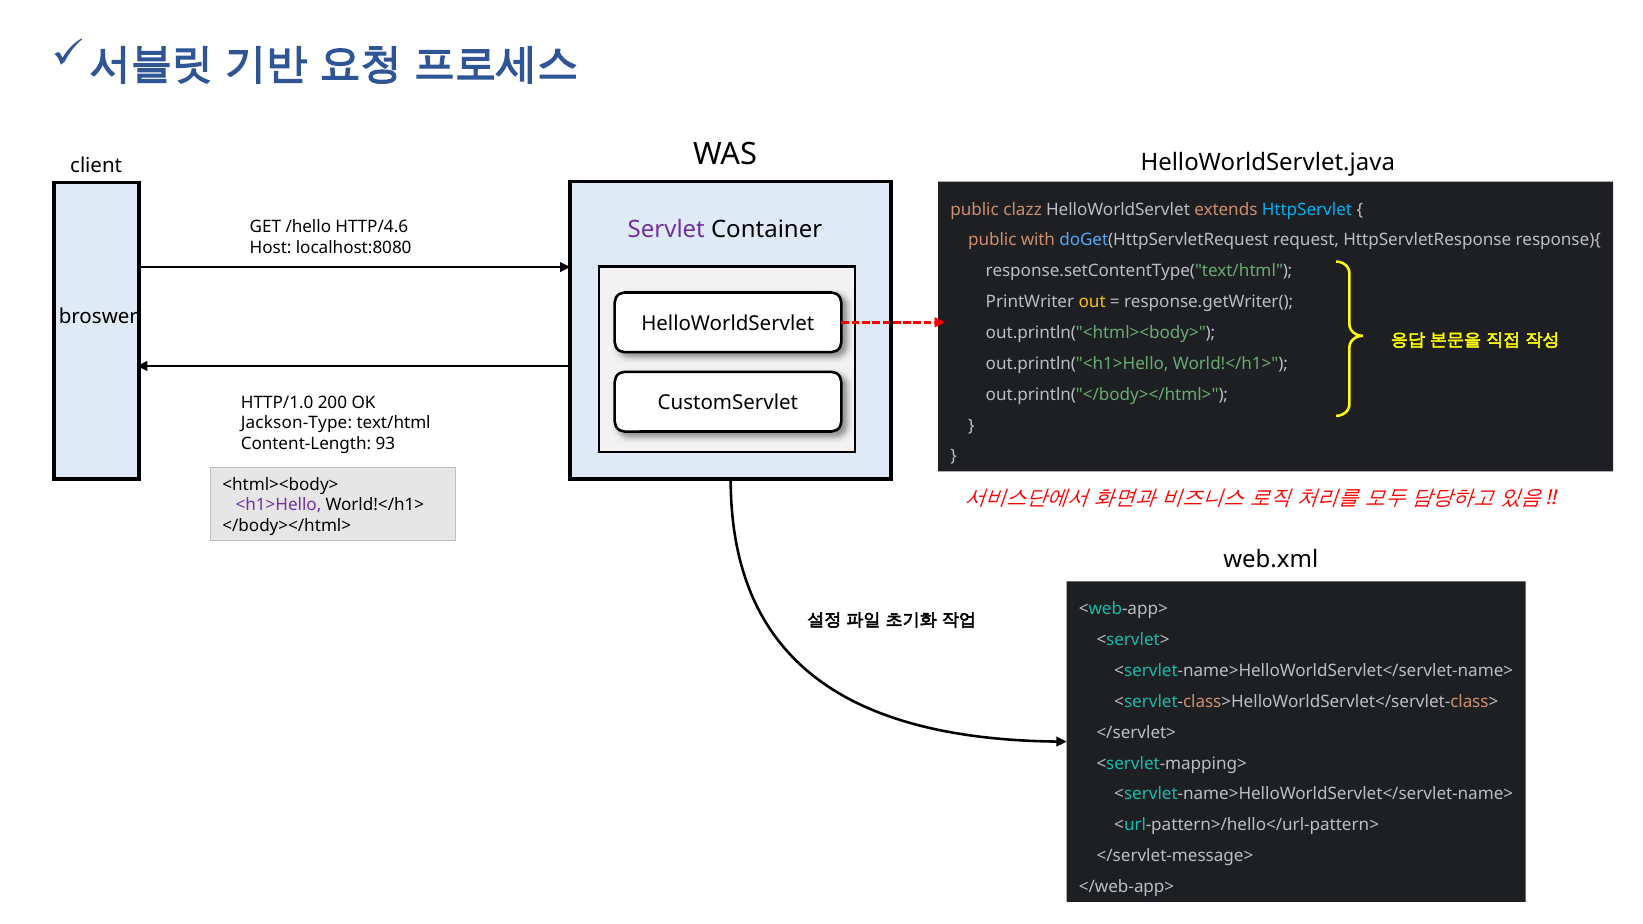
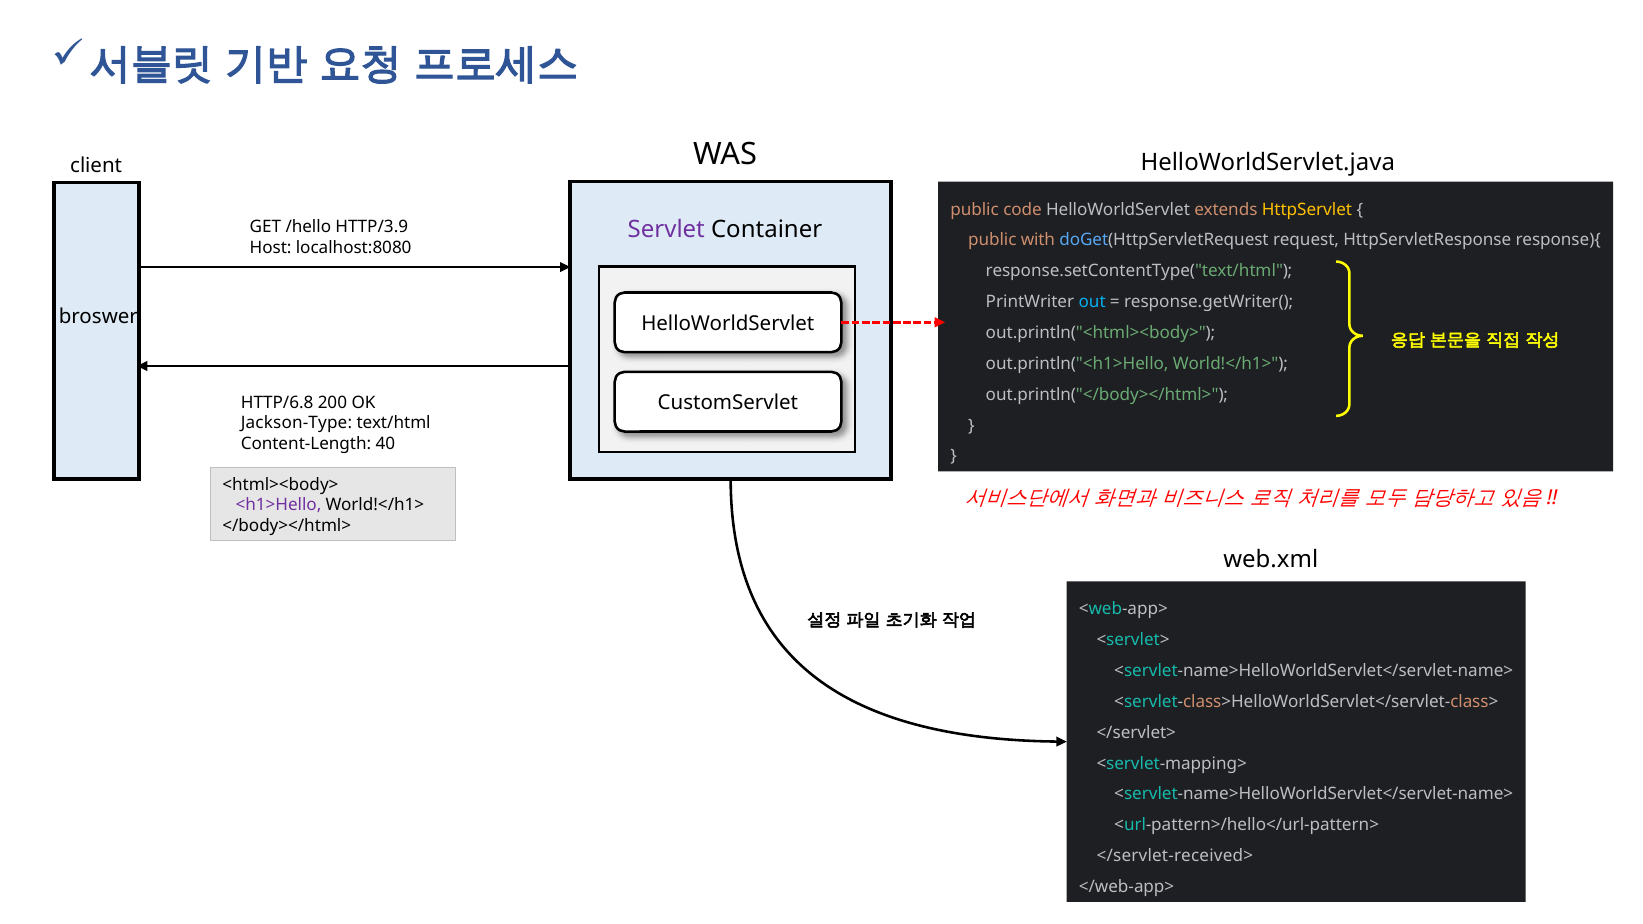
clazz: clazz -> code
HttpServlet colour: light blue -> yellow
HTTP/4.6: HTTP/4.6 -> HTTP/3.9
out colour: yellow -> light blue
HTTP/1.0: HTTP/1.0 -> HTTP/6.8
93: 93 -> 40
</servlet-message>: </servlet-message> -> </servlet-received>
